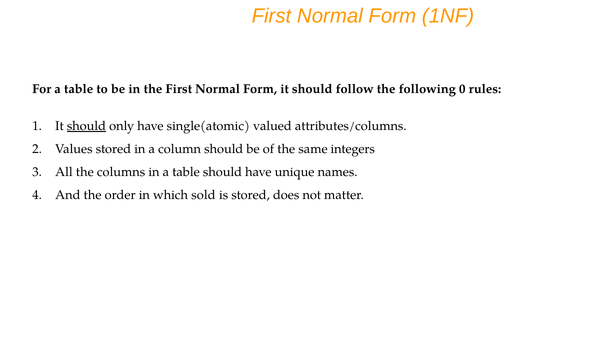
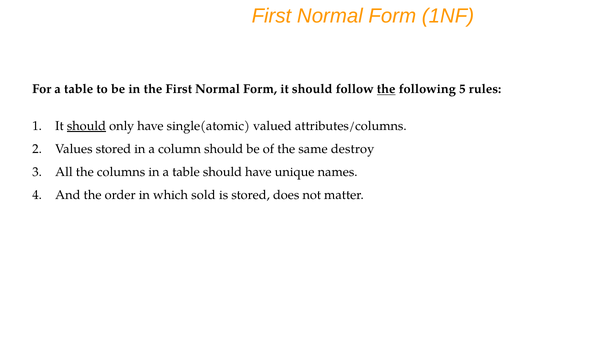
the at (386, 89) underline: none -> present
0: 0 -> 5
integers: integers -> destroy
